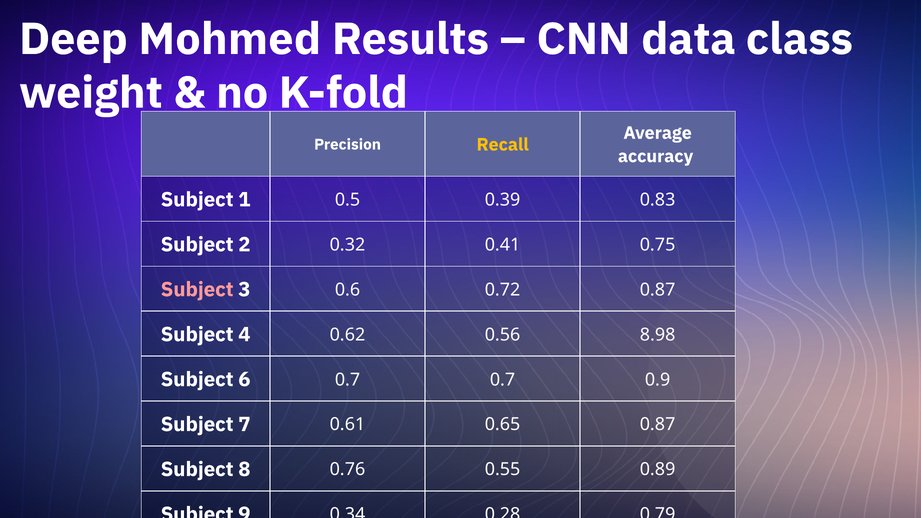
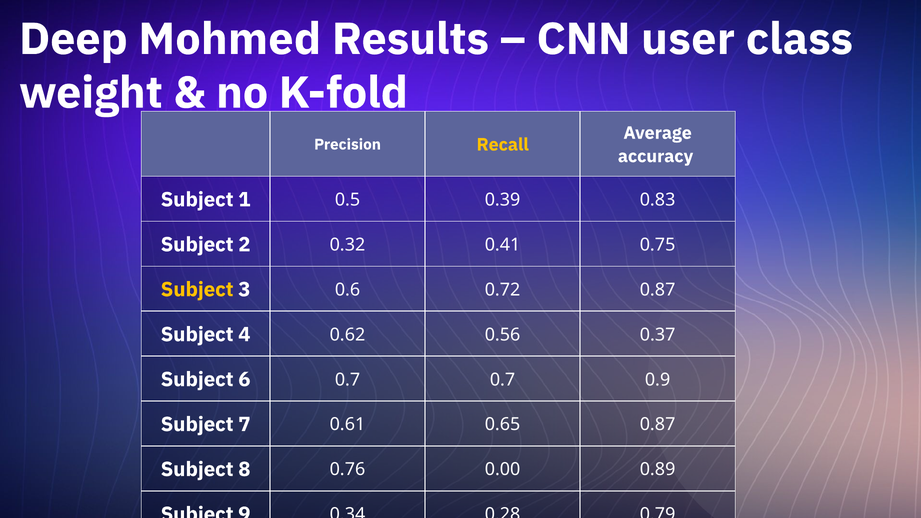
data: data -> user
Subject at (197, 290) colour: pink -> yellow
8.98: 8.98 -> 0.37
0.55: 0.55 -> 0.00
